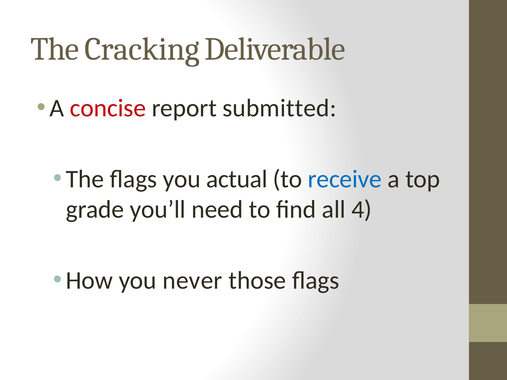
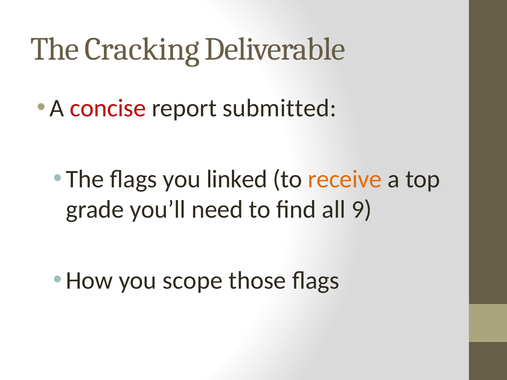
actual: actual -> linked
receive colour: blue -> orange
4: 4 -> 9
never: never -> scope
